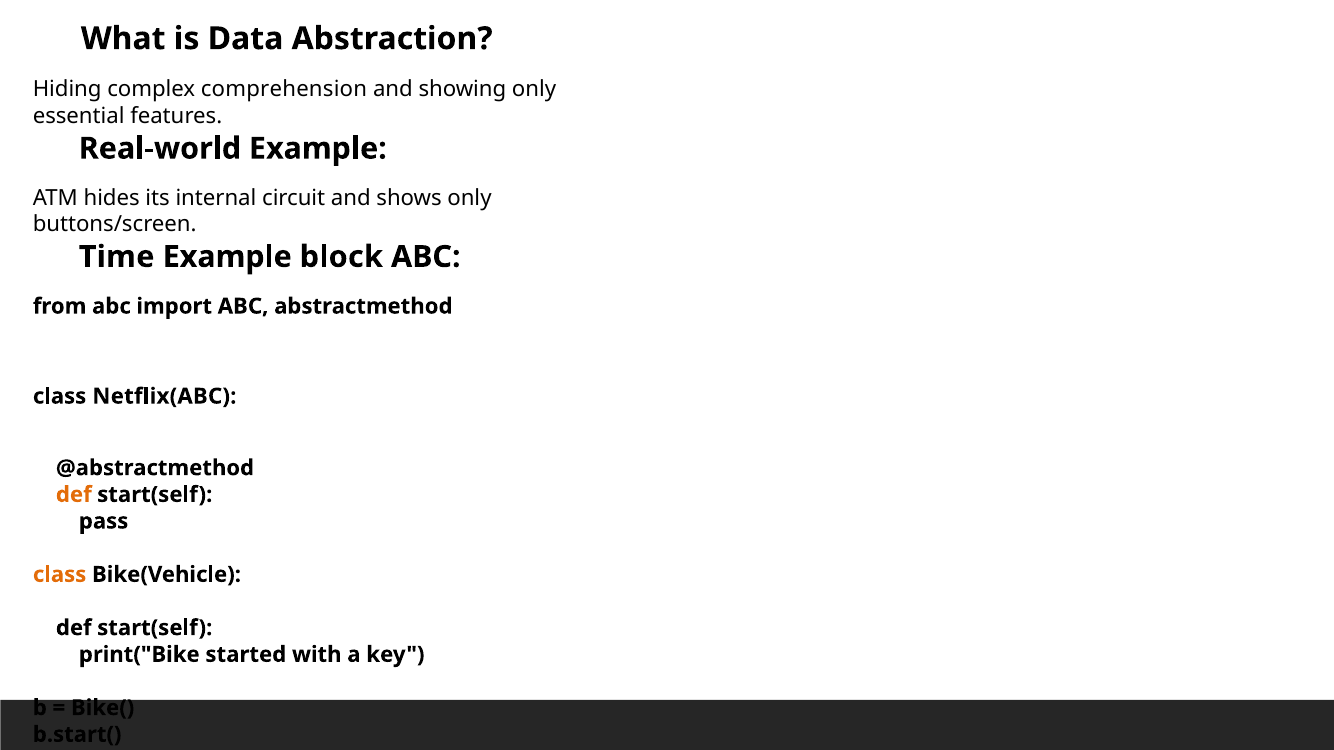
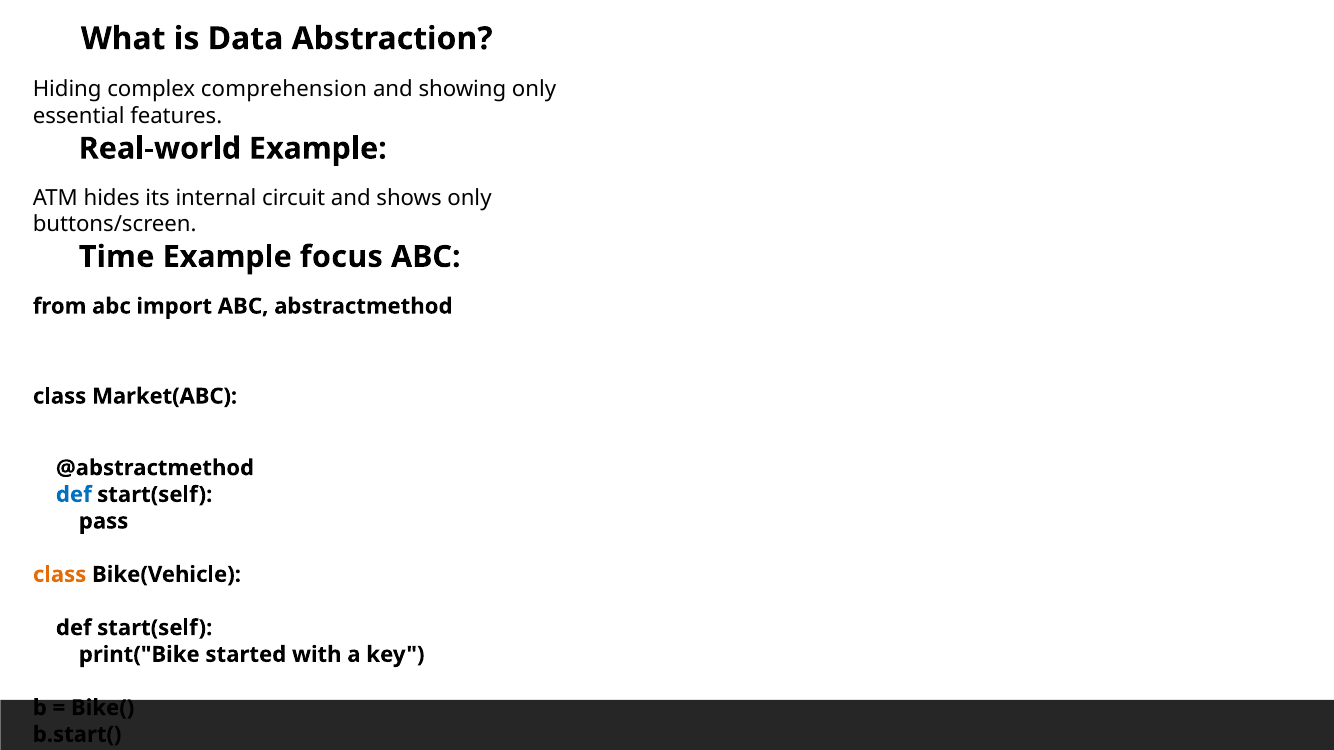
block: block -> focus
Netflix(ABC: Netflix(ABC -> Market(ABC
def at (74, 495) colour: orange -> blue
